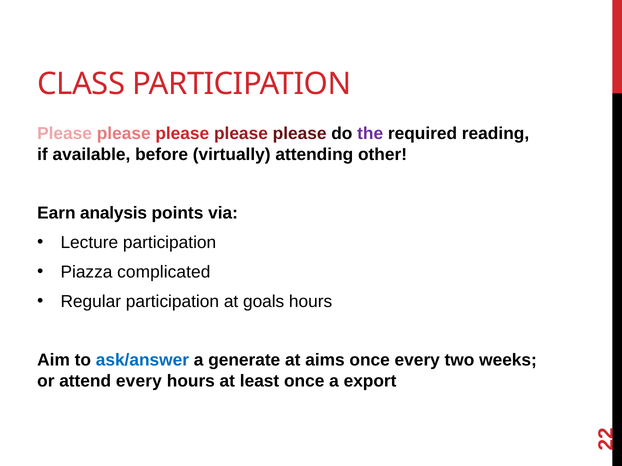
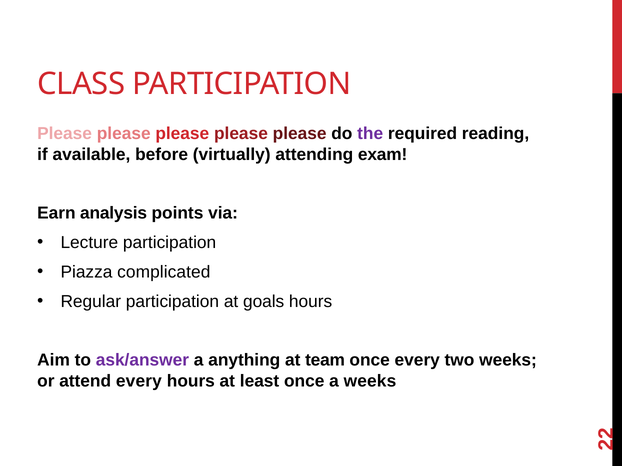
other: other -> exam
ask/answer colour: blue -> purple
generate: generate -> anything
aims: aims -> team
a export: export -> weeks
